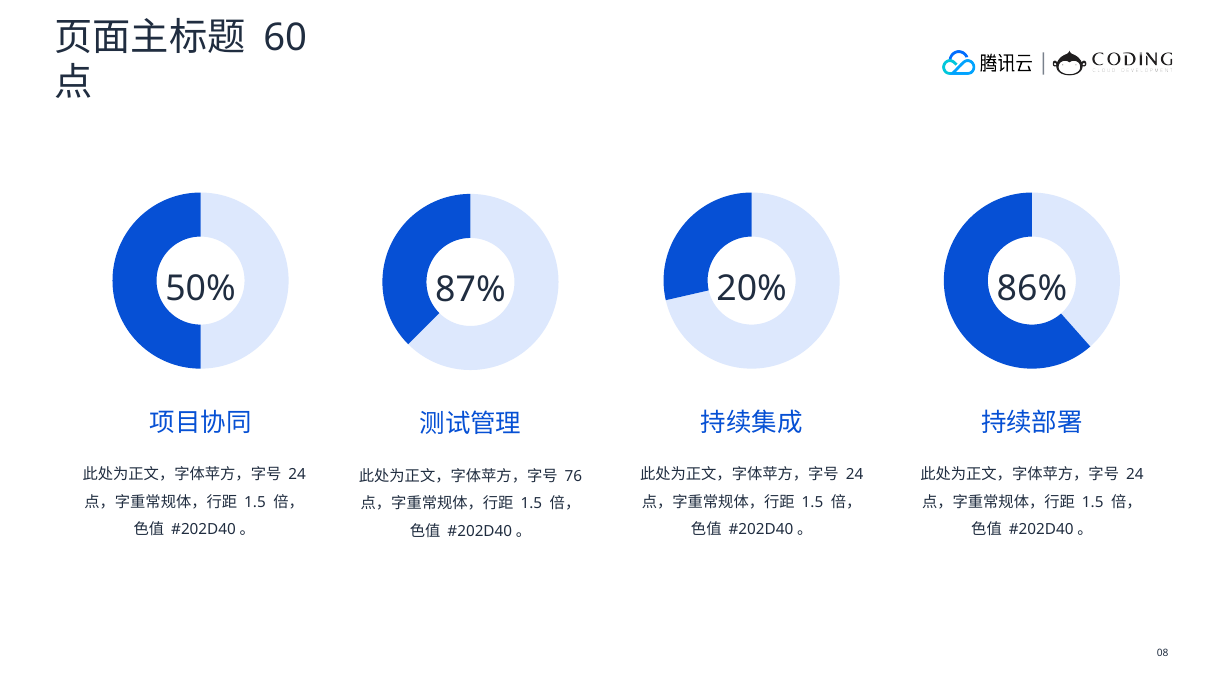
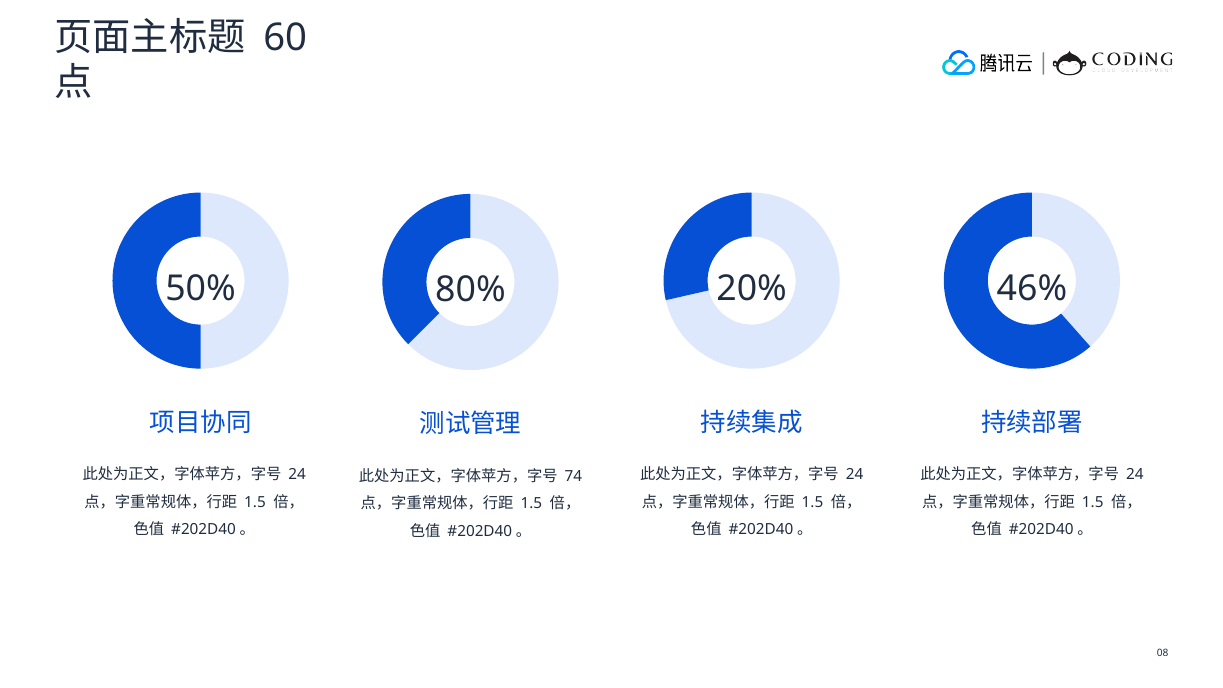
86%: 86% -> 46%
87%: 87% -> 80%
76: 76 -> 74
